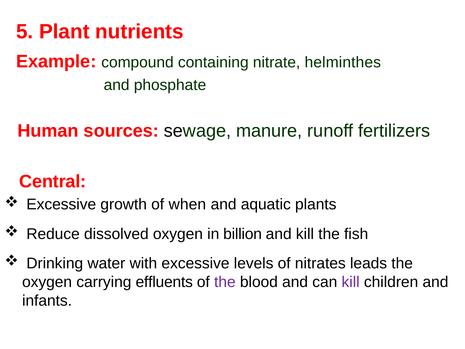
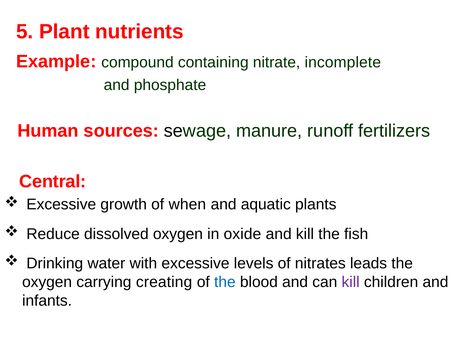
helminthes: helminthes -> incomplete
billion: billion -> oxide
effluents: effluents -> creating
the at (225, 282) colour: purple -> blue
